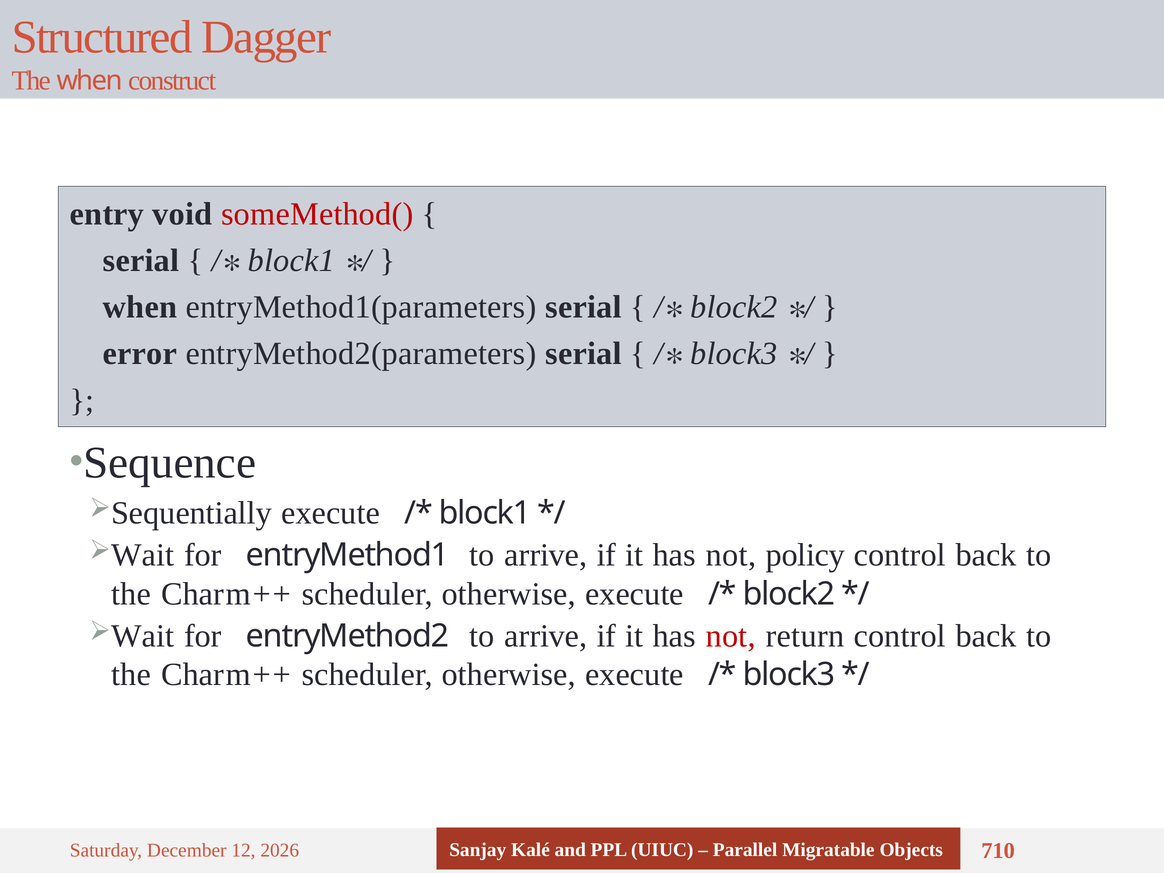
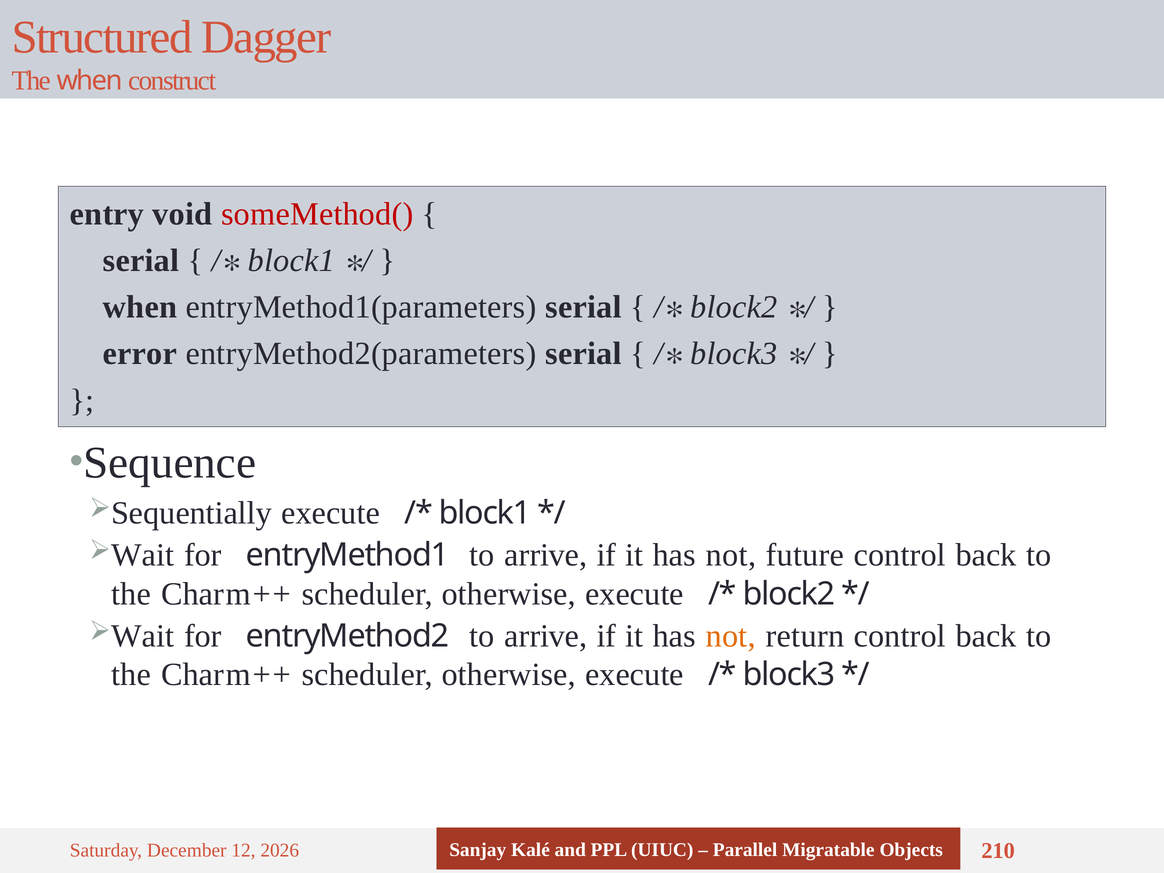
policy: policy -> future
not at (731, 636) colour: red -> orange
710: 710 -> 210
